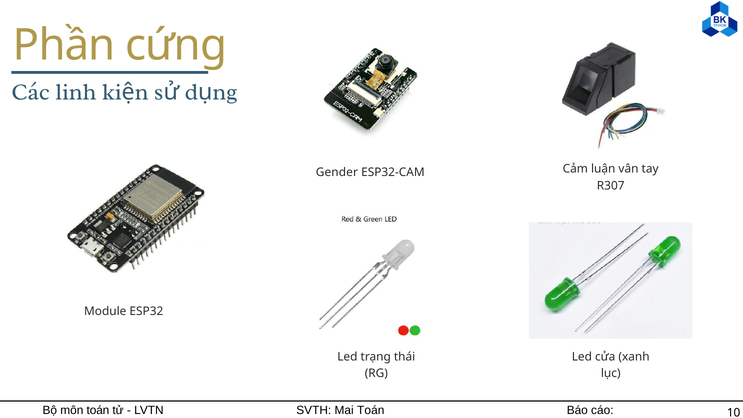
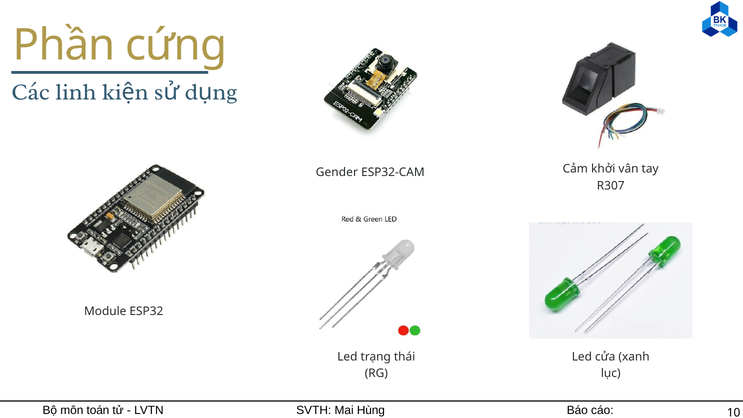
luận: luận -> khởi
Mai Toán: Toán -> Hùng
